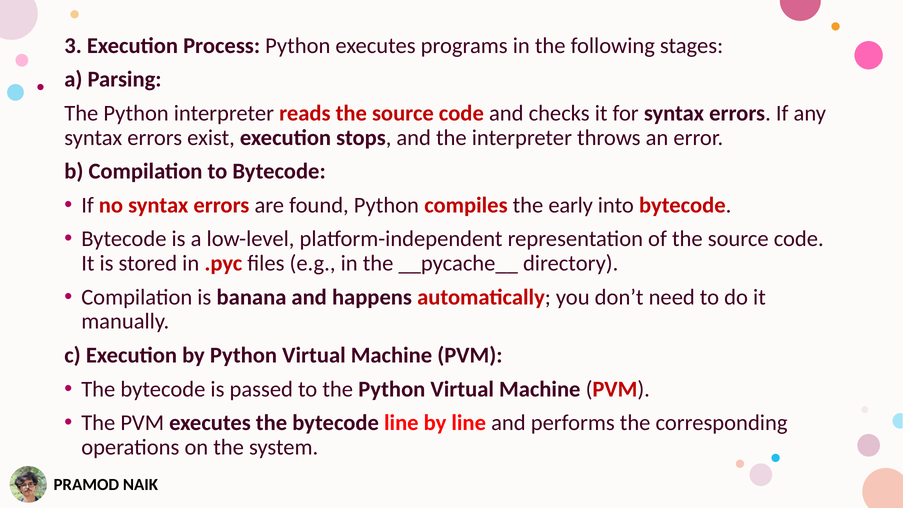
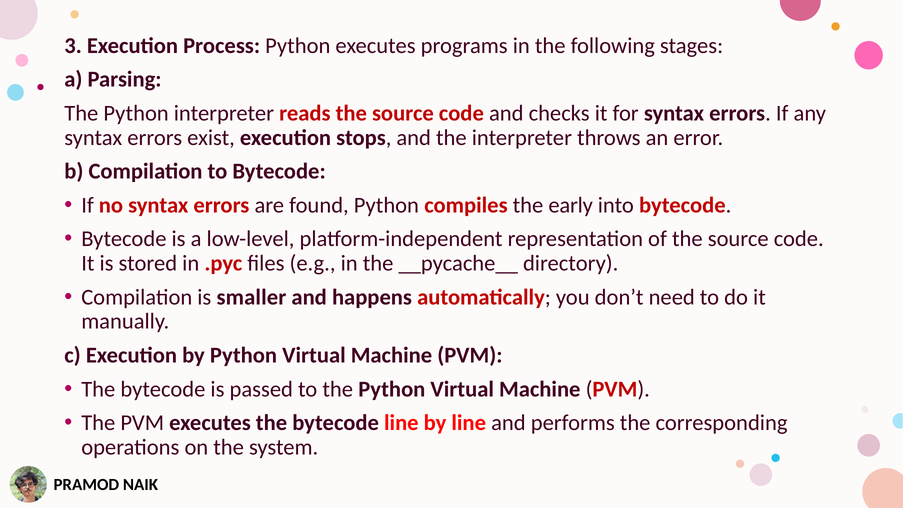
banana: banana -> smaller
